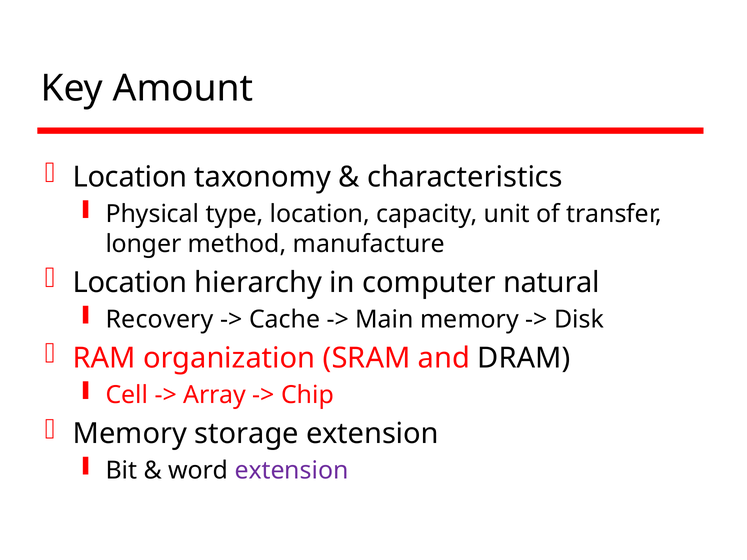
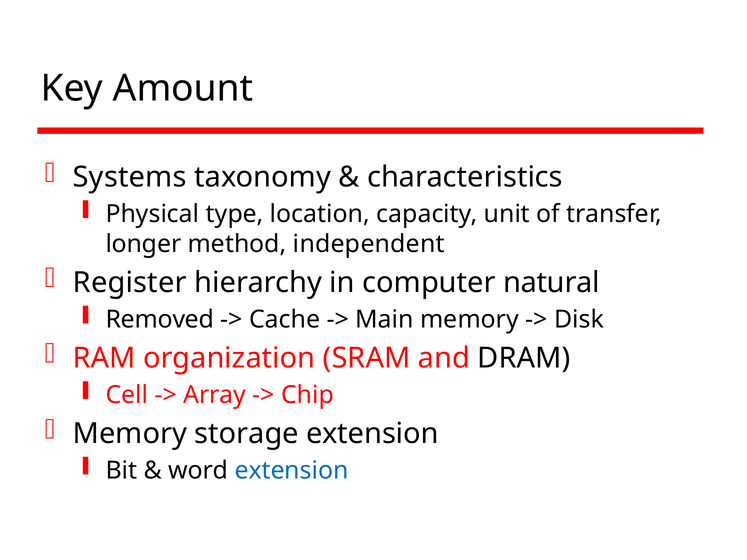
Location at (130, 177): Location -> Systems
manufacture: manufacture -> independent
Location at (130, 283): Location -> Register
Recovery: Recovery -> Removed
extension at (291, 471) colour: purple -> blue
